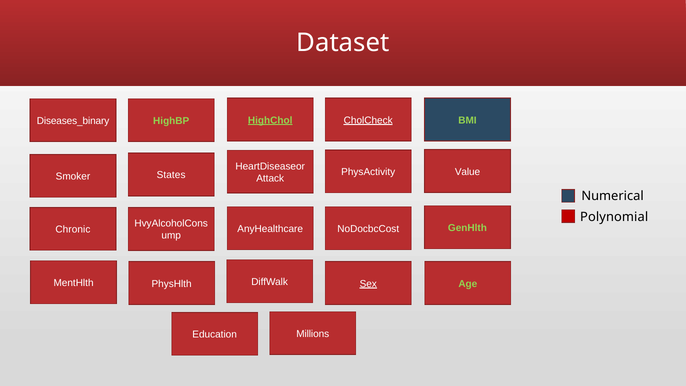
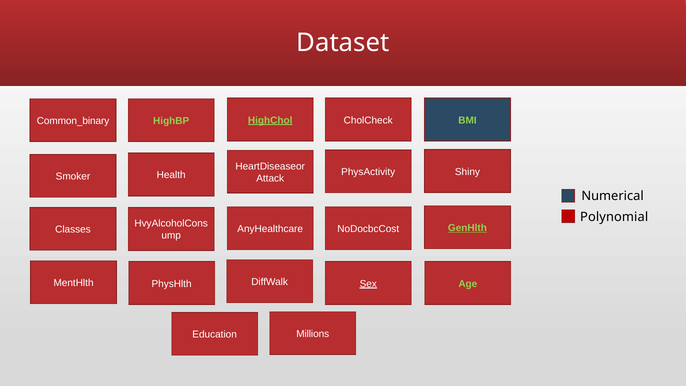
CholCheck underline: present -> none
Diseases_binary: Diseases_binary -> Common_binary
Value: Value -> Shiny
States: States -> Health
GenHlth underline: none -> present
Chronic: Chronic -> Classes
